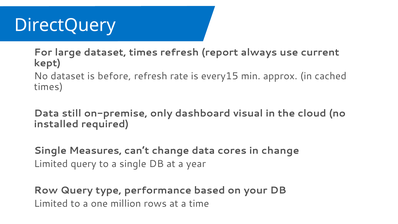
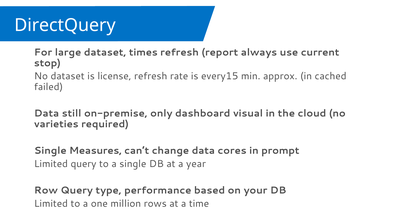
kept: kept -> stop
before: before -> license
times at (48, 87): times -> failed
installed: installed -> varieties
in change: change -> prompt
